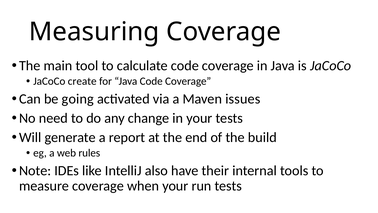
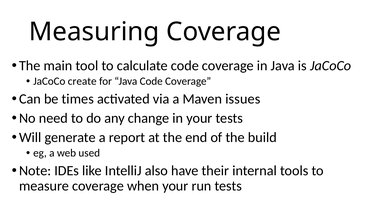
going: going -> times
rules: rules -> used
